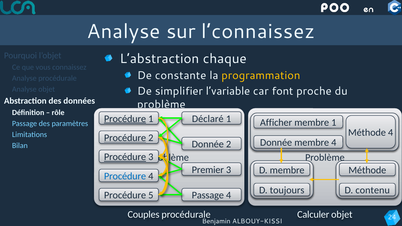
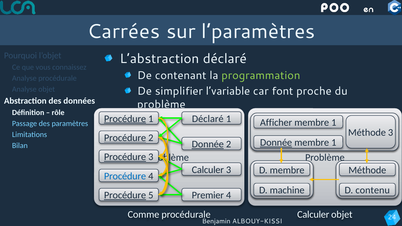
Analyse at (124, 32): Analyse -> Carrées
l’connaissez: l’connaissez -> l’paramètres
L’abstraction chaque: chaque -> déclaré
constante: constante -> contenant
programmation colour: yellow -> light green
4 at (391, 133): 4 -> 3
Donnée at (276, 143) underline: none -> present
4 at (334, 143): 4 -> 1
Donnée at (208, 144) underline: none -> present
Premier at (208, 170): Premier -> Calculer
toujours: toujours -> machine
Procédure at (125, 195) underline: none -> present
Passage at (208, 195): Passage -> Premier
Couples: Couples -> Comme
